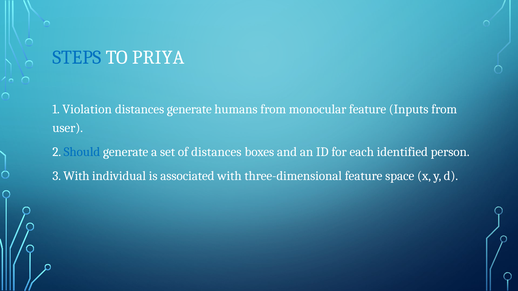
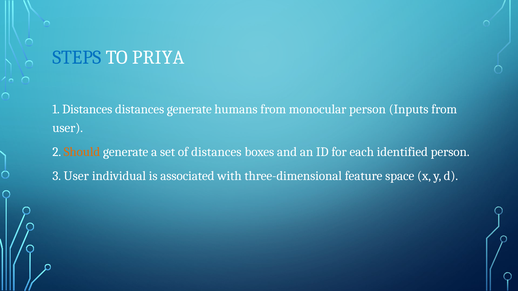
1 Violation: Violation -> Distances
monocular feature: feature -> person
Should colour: blue -> orange
3 With: With -> User
